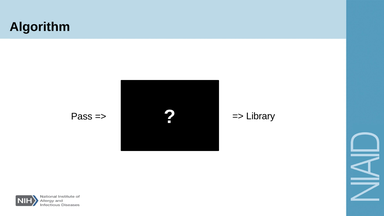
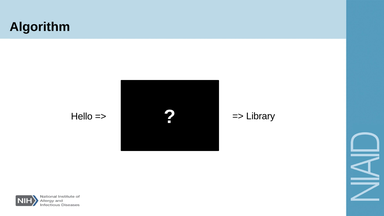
Pass: Pass -> Hello
